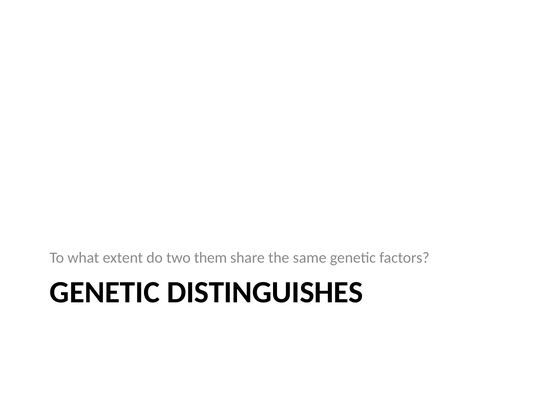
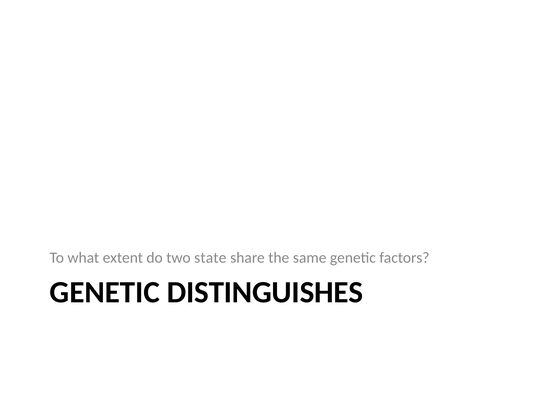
them: them -> state
